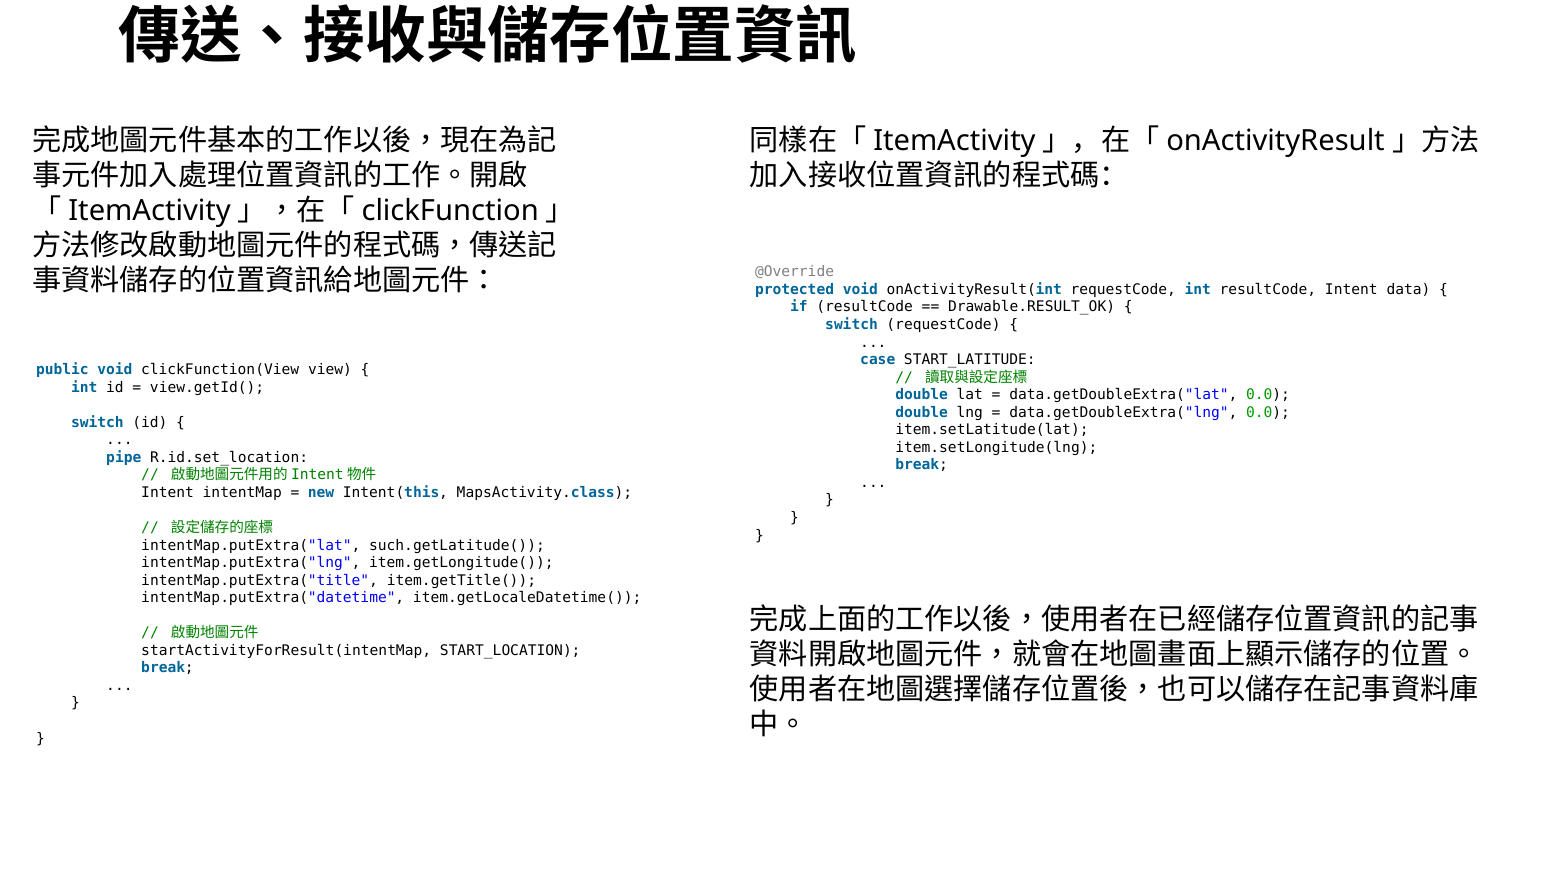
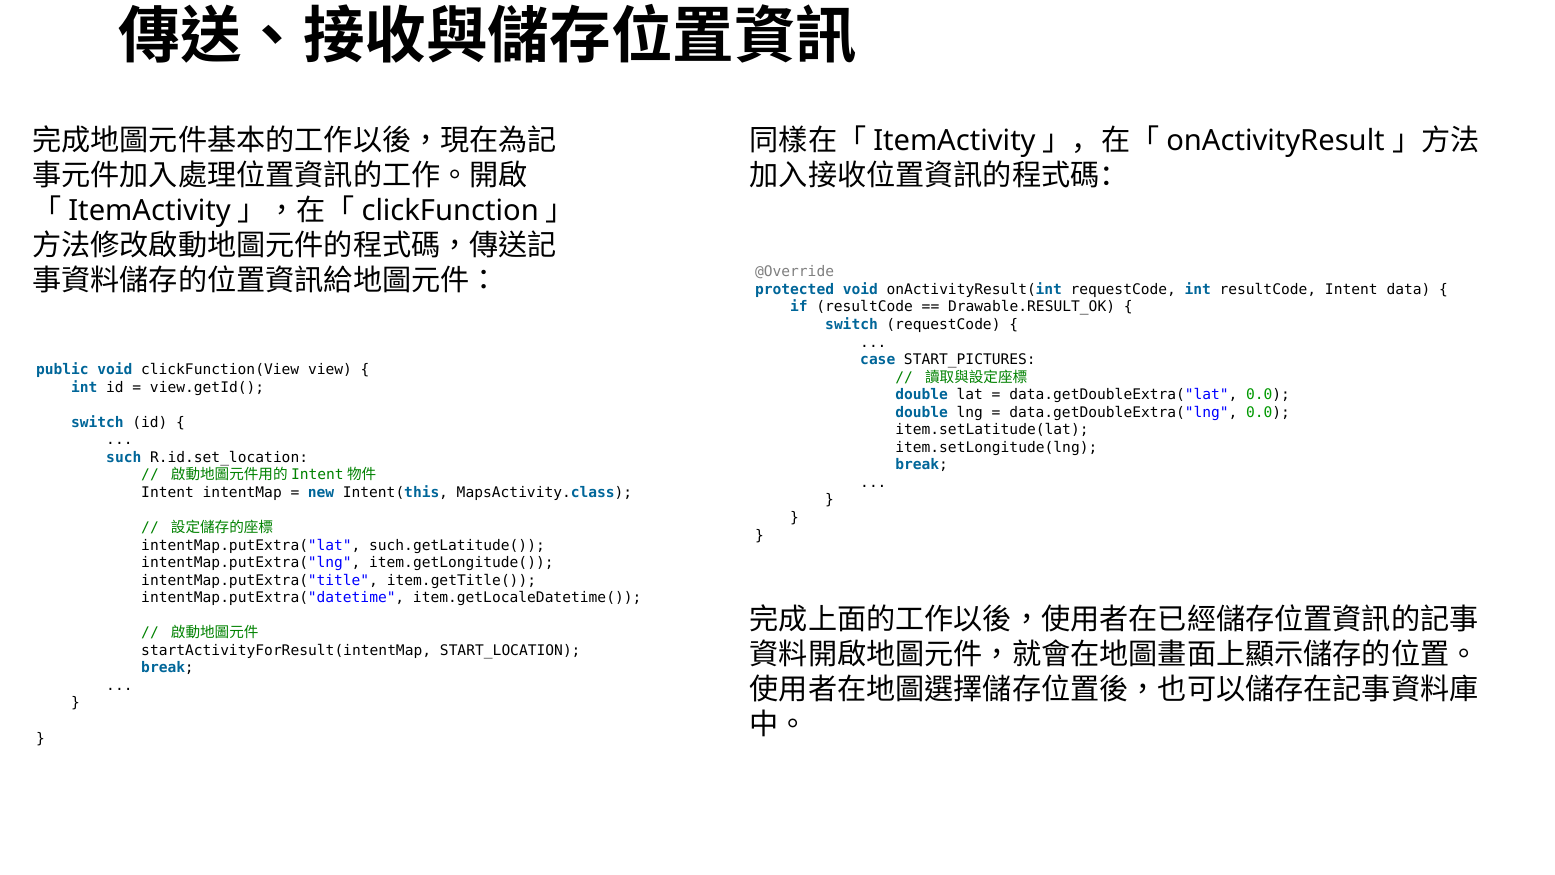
START_LATITUDE: START_LATITUDE -> START_PICTURES
pipe: pipe -> such
